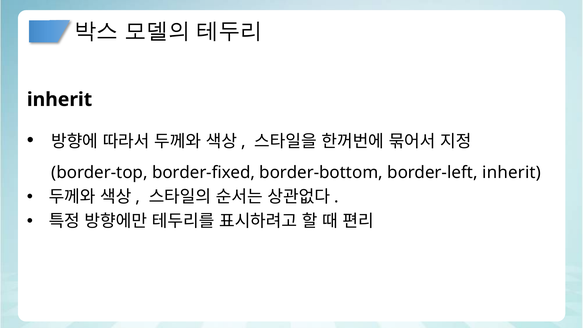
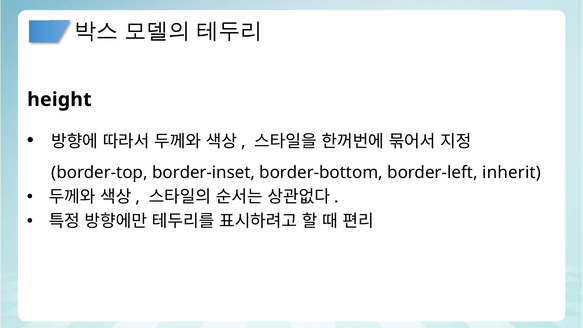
inherit at (60, 100): inherit -> height
border-fixed: border-fixed -> border-inset
